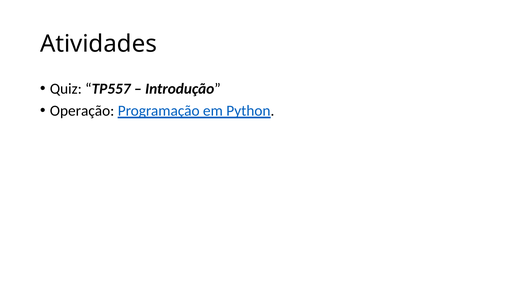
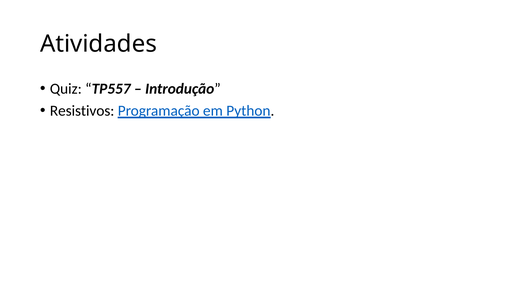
Operação: Operação -> Resistivos
